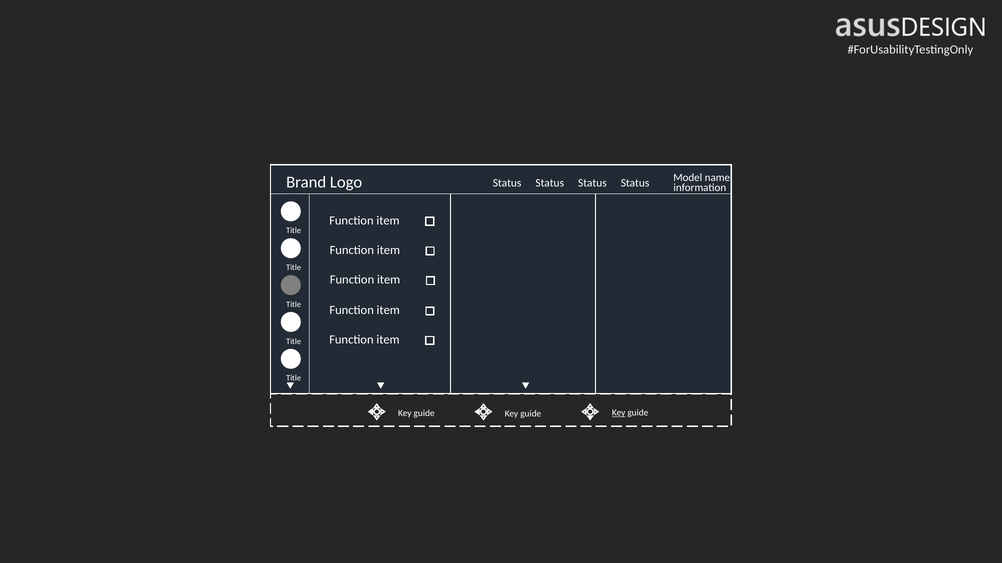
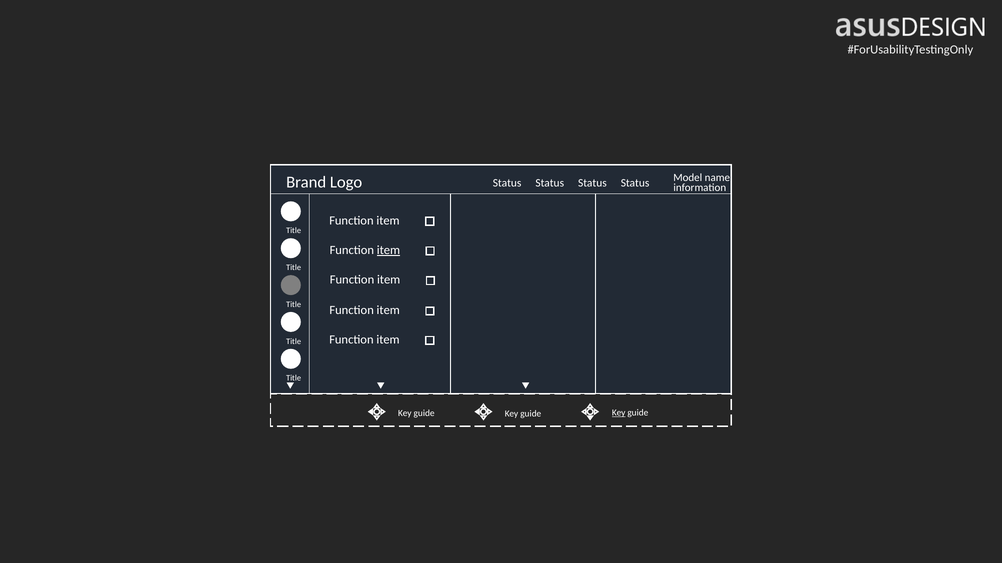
item at (388, 250) underline: none -> present
